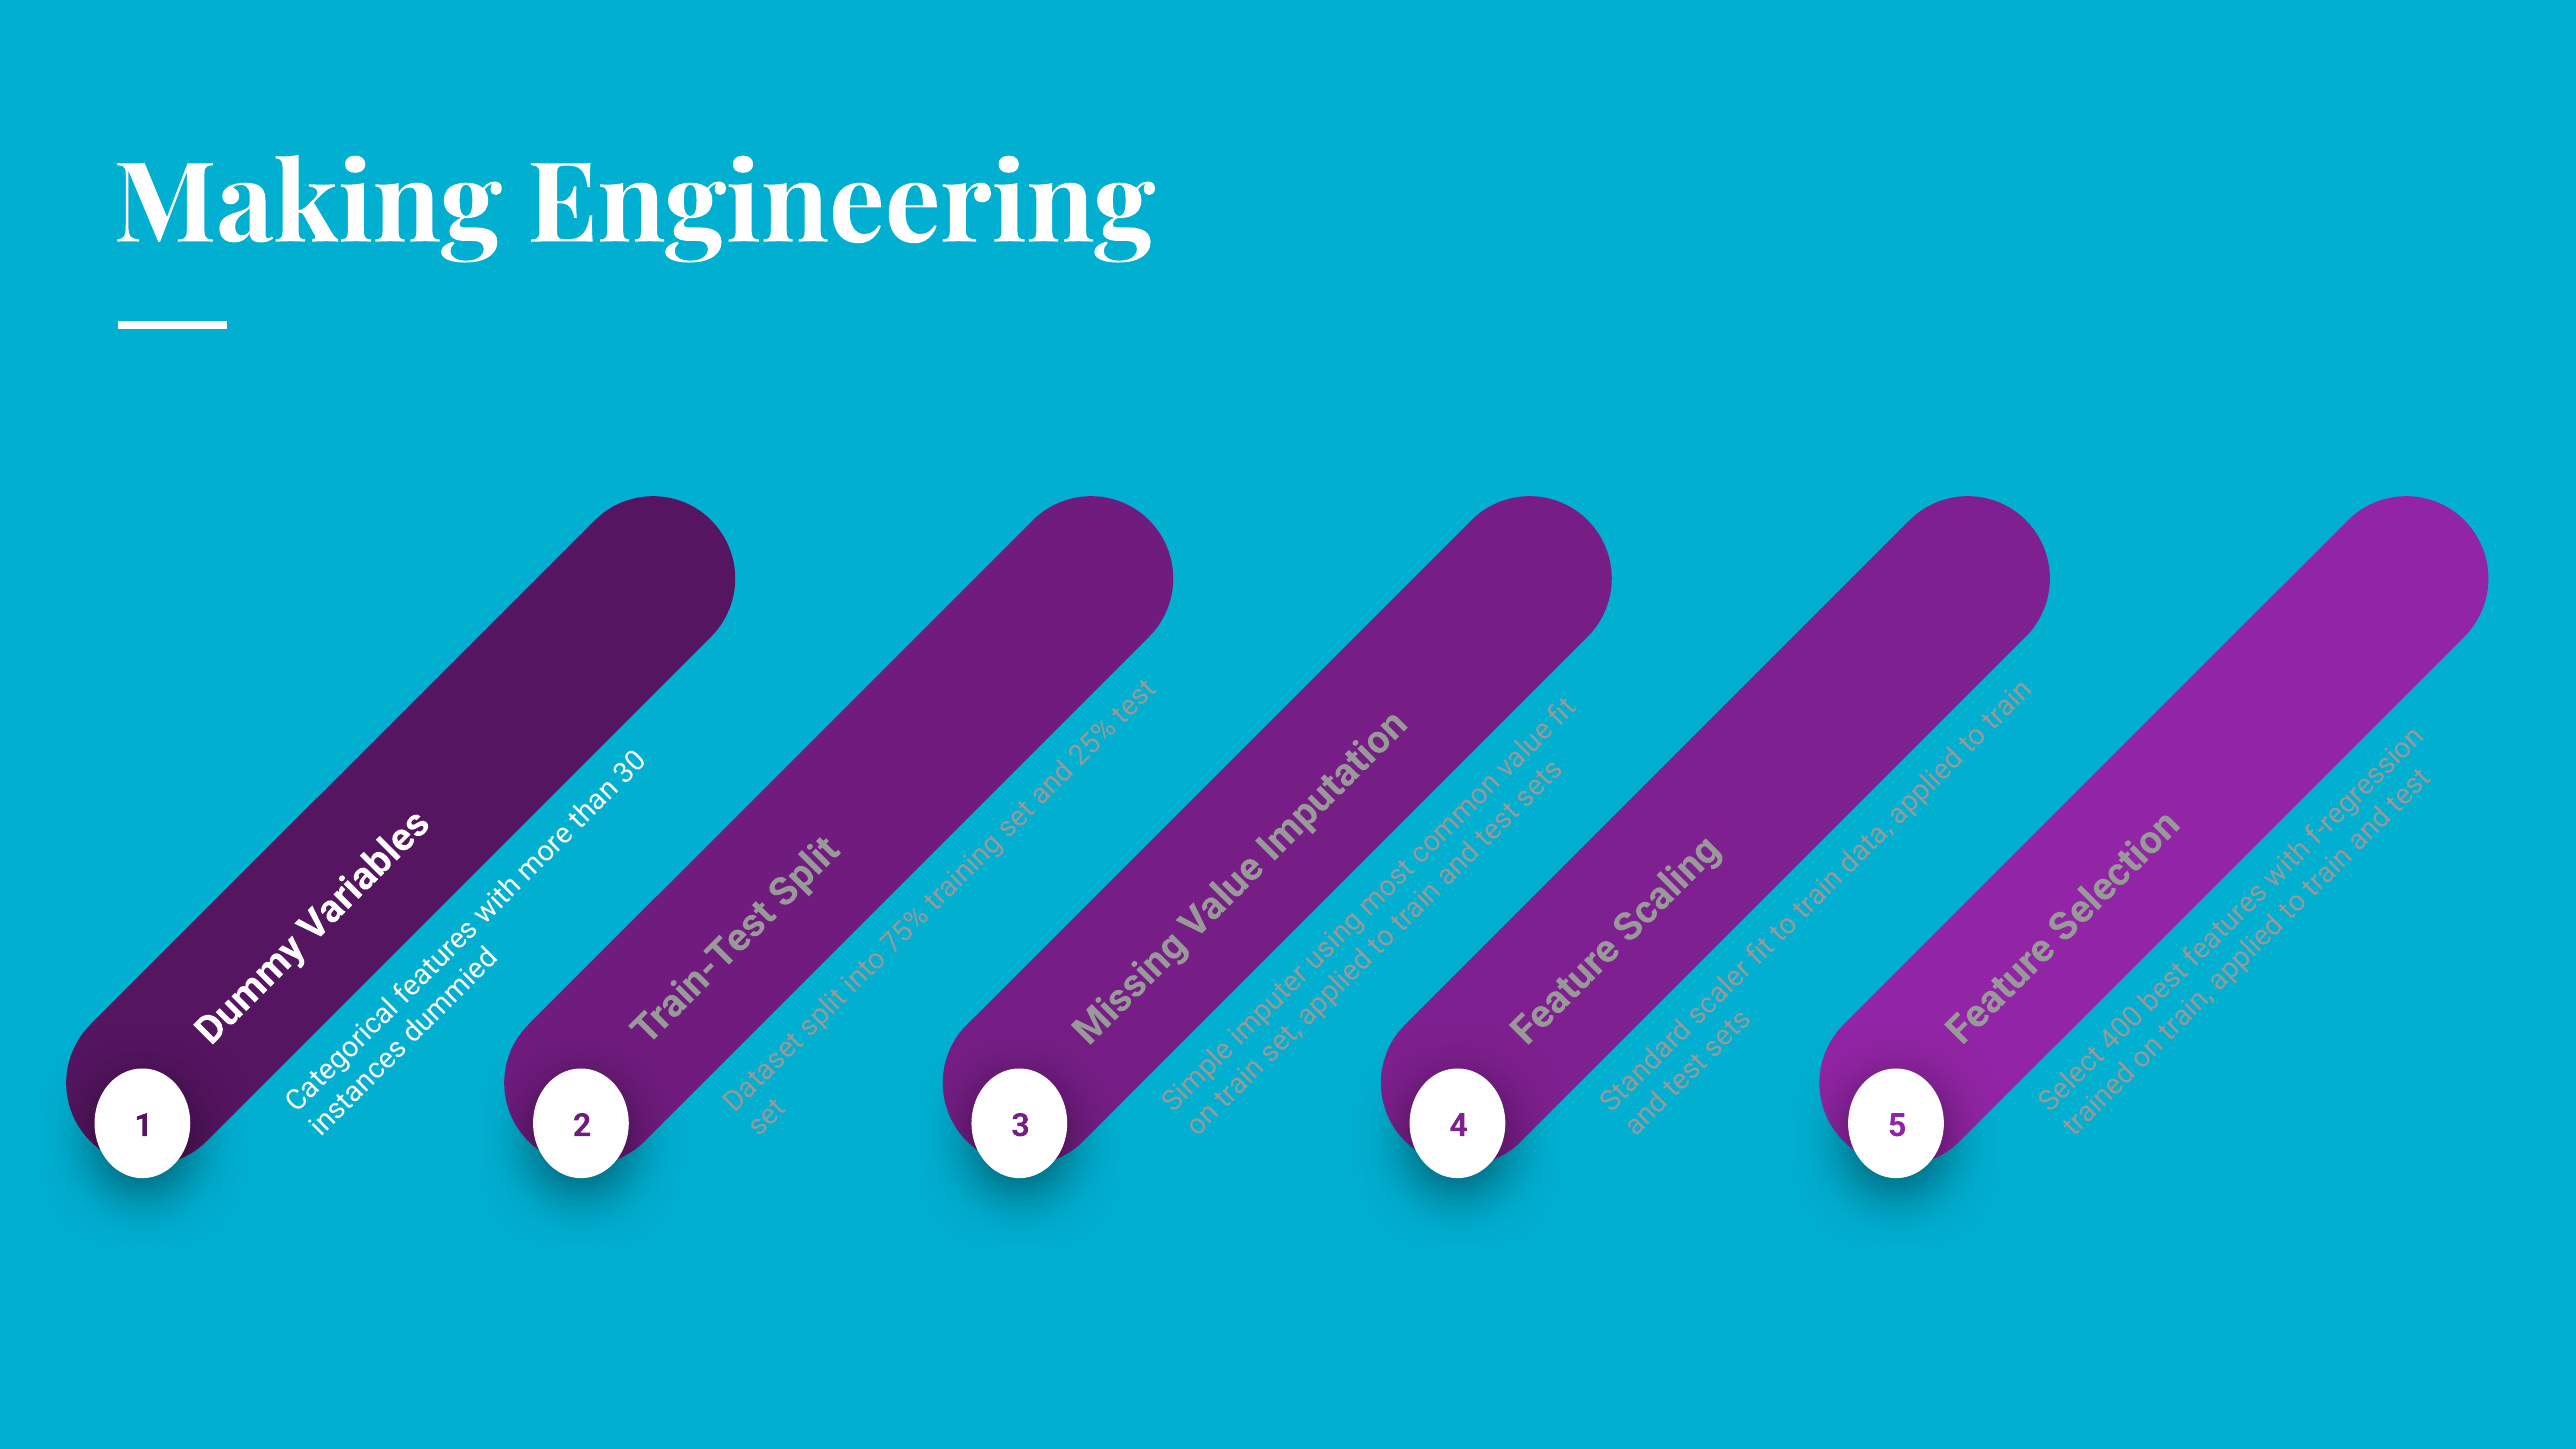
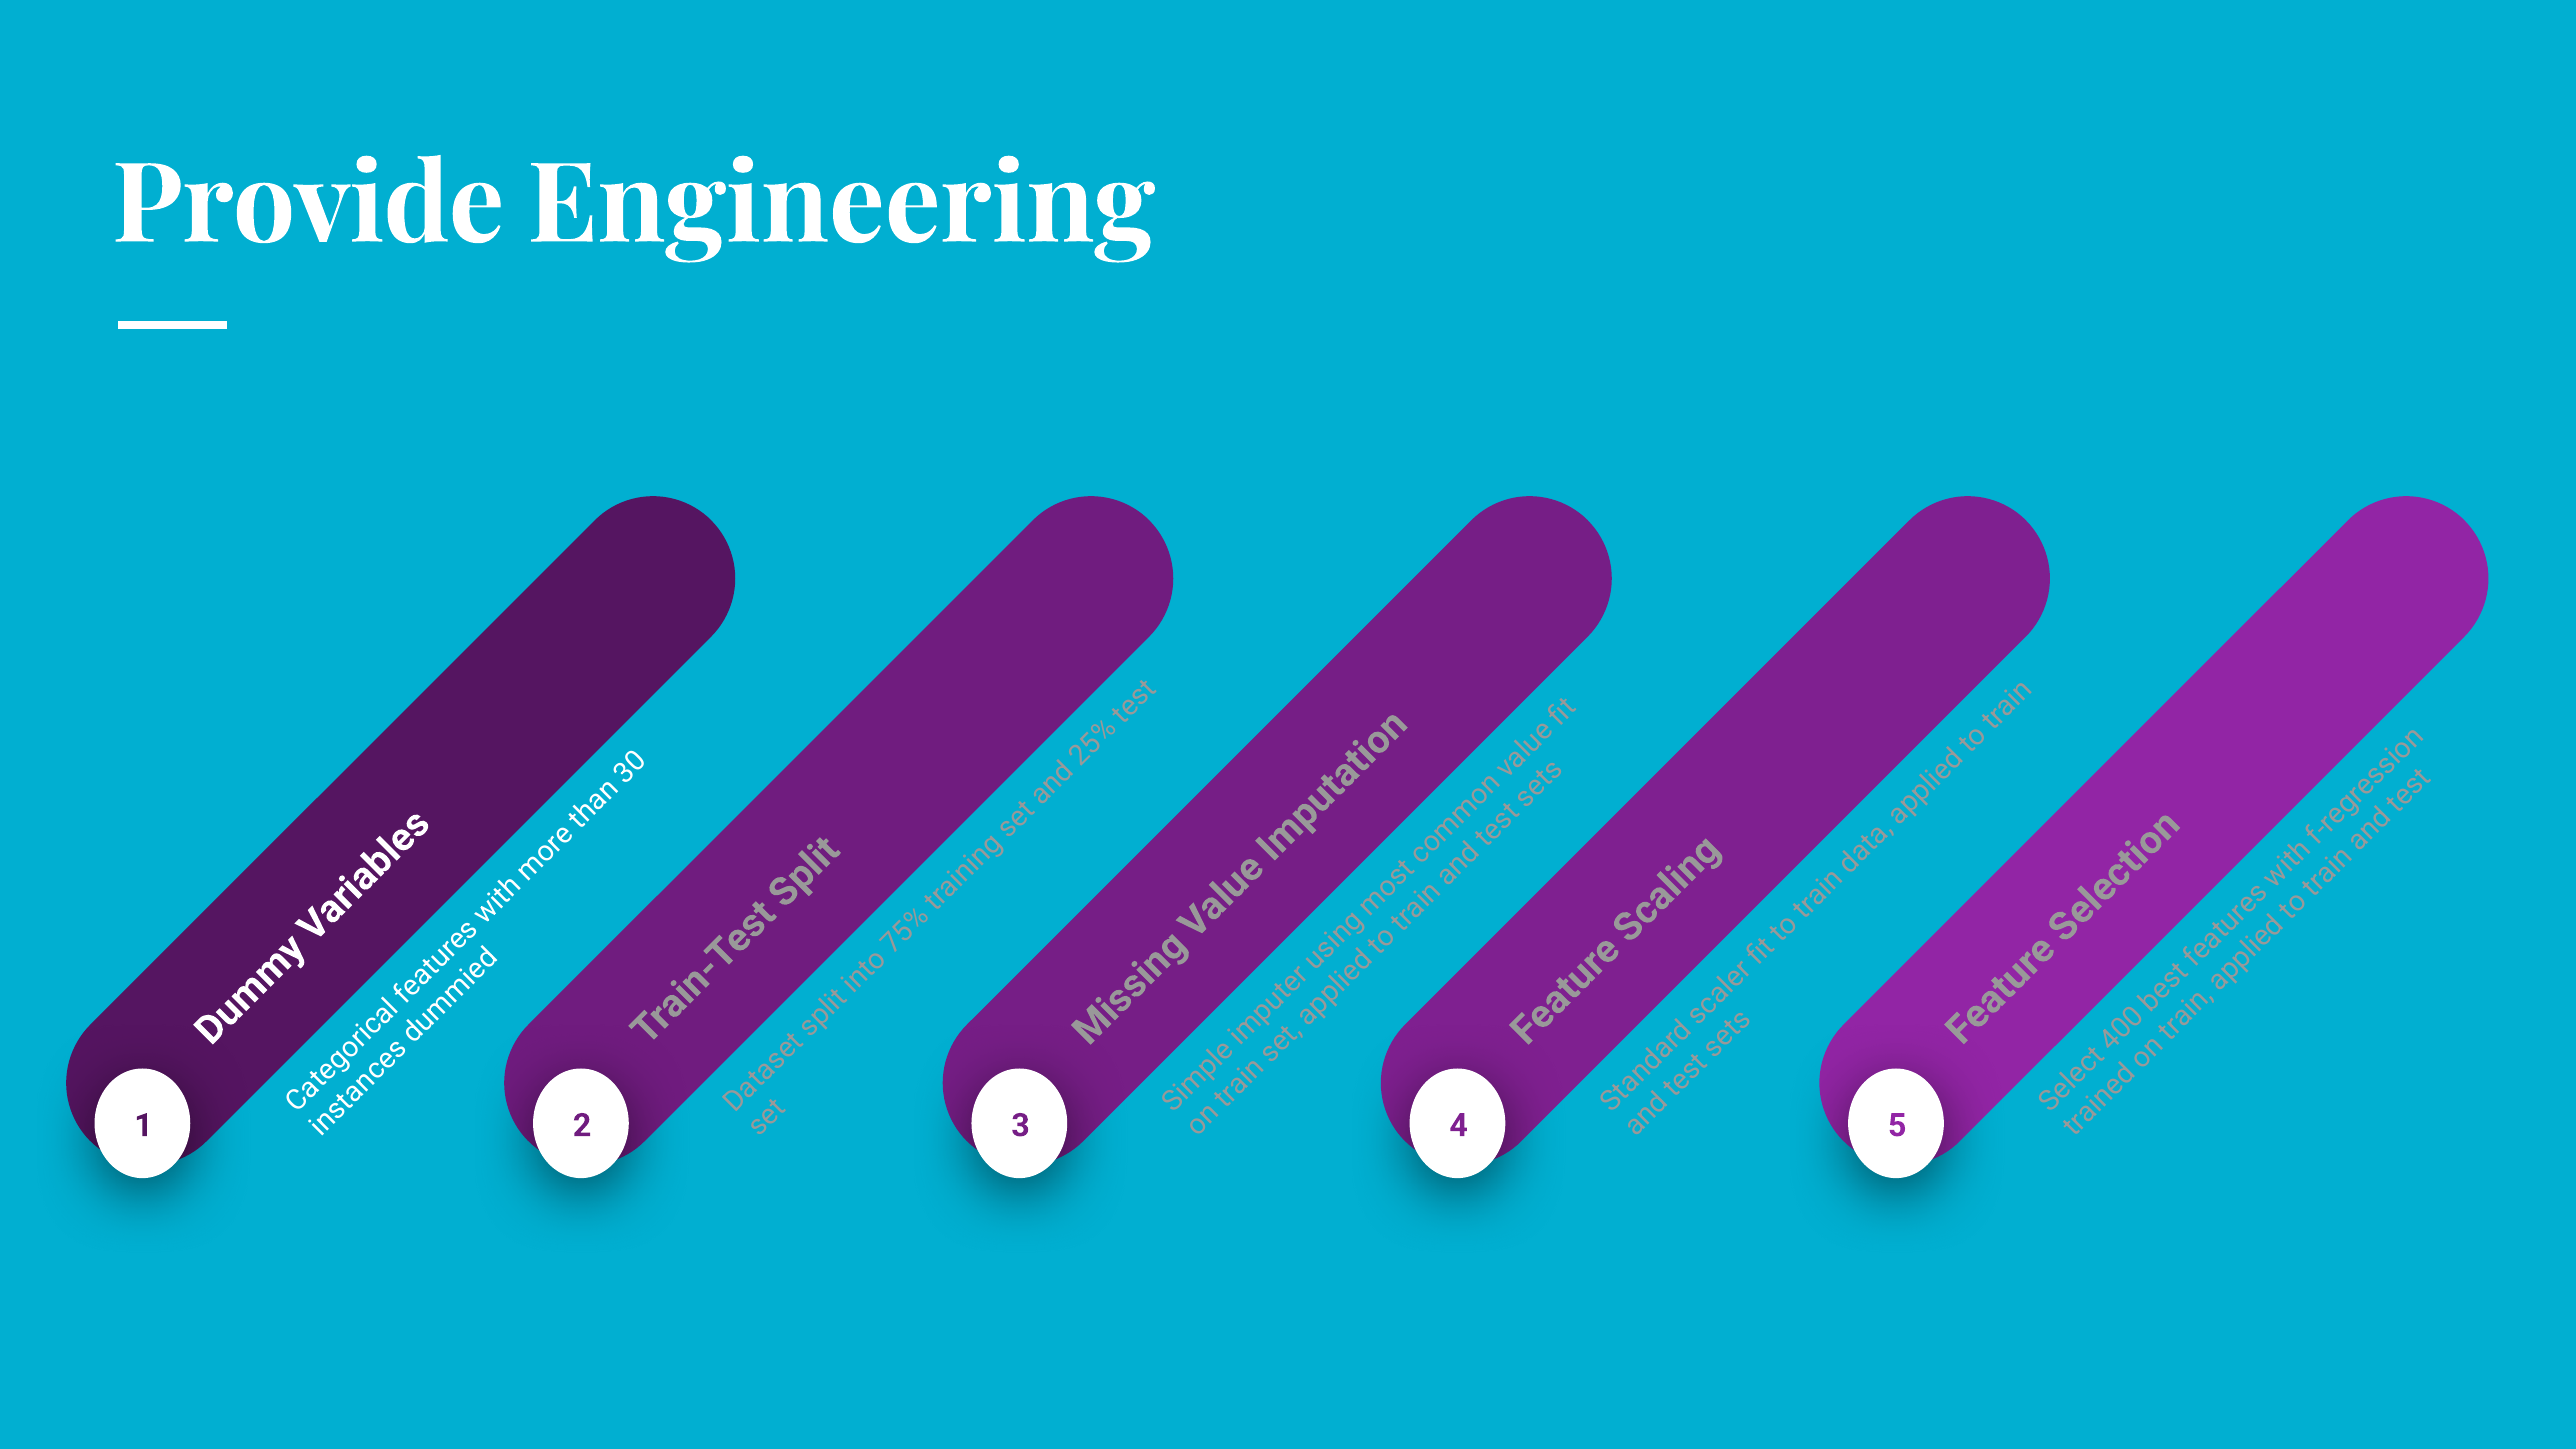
Making: Making -> Provide
